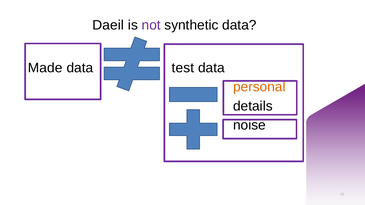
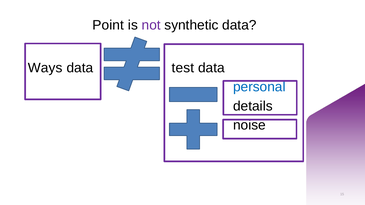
Daeil: Daeil -> Point
Made: Made -> Ways
personal colour: orange -> blue
